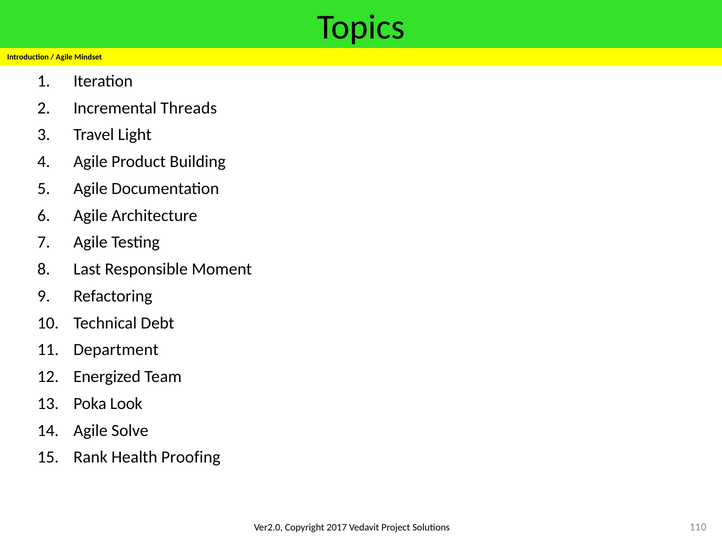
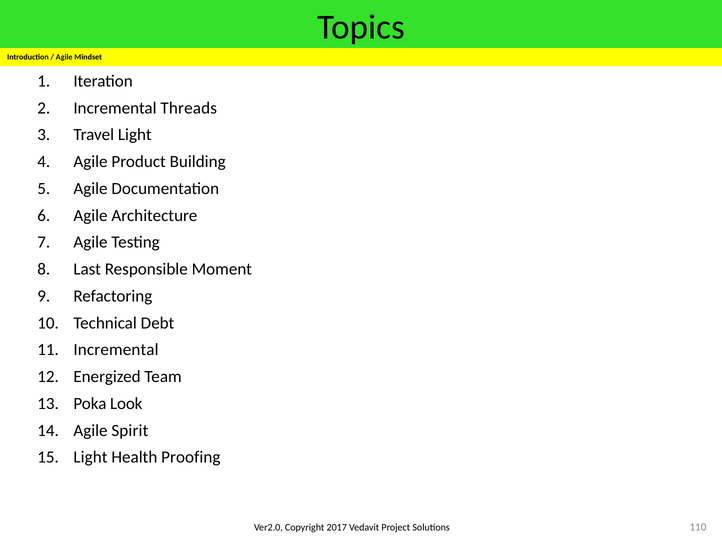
Department at (116, 350): Department -> Incremental
Solve: Solve -> Spirit
Rank at (90, 458): Rank -> Light
